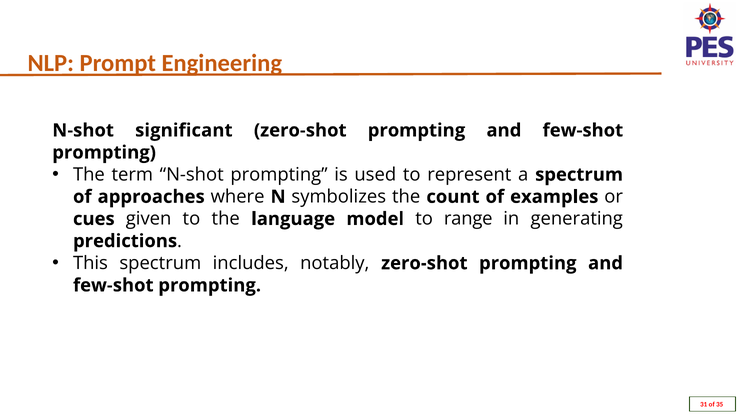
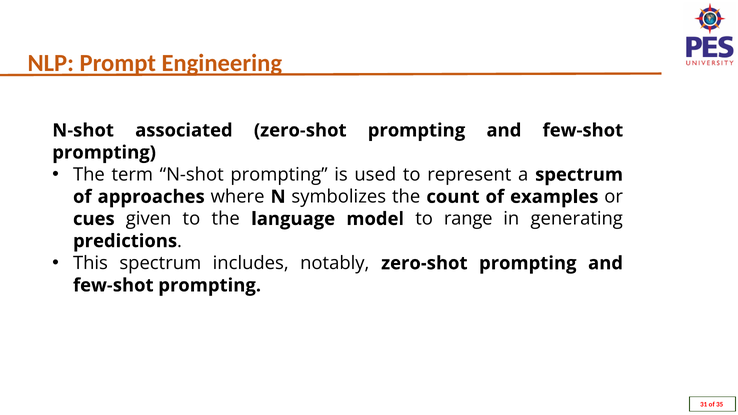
significant: significant -> associated
